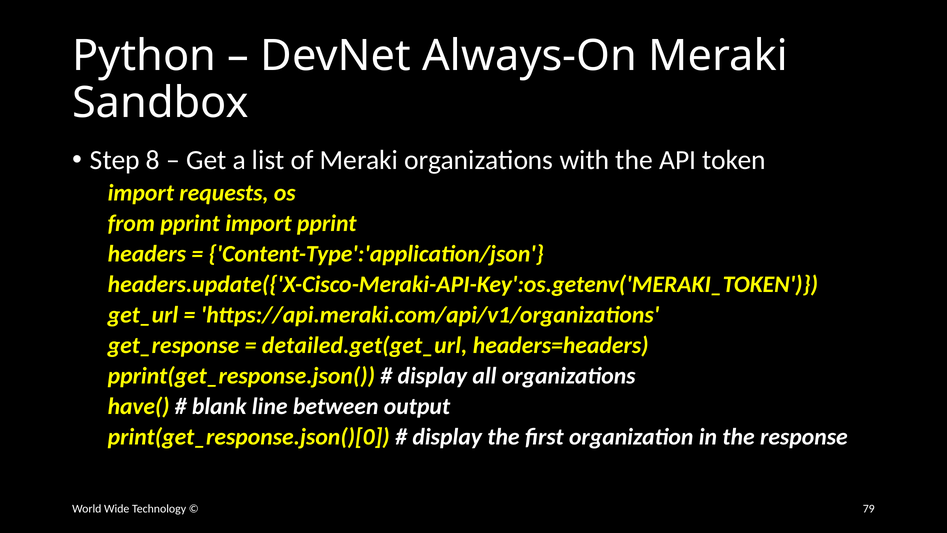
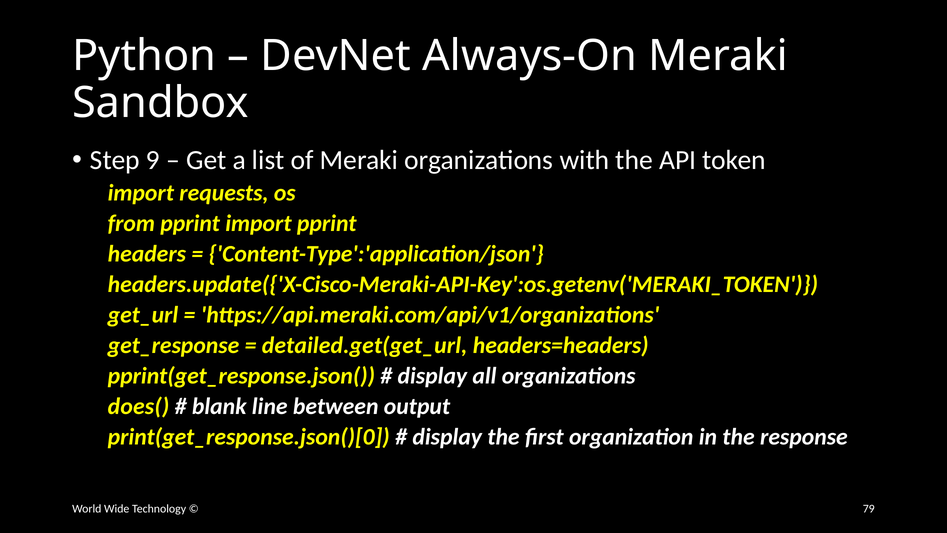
8: 8 -> 9
have(: have( -> does(
